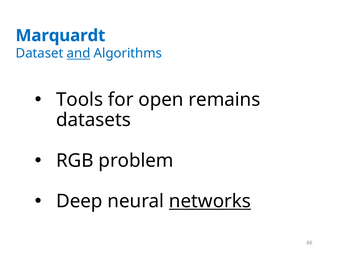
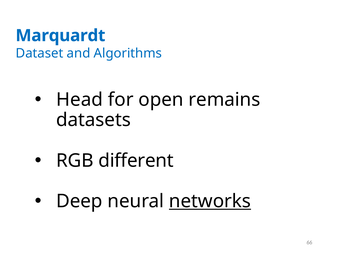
and underline: present -> none
Tools: Tools -> Head
problem: problem -> different
